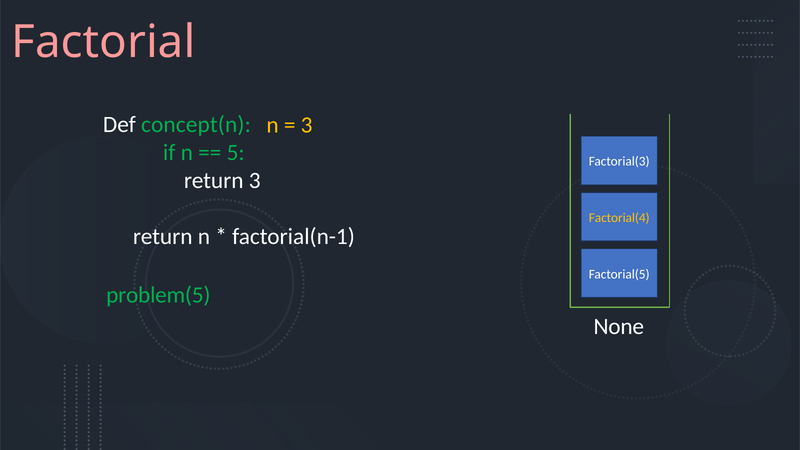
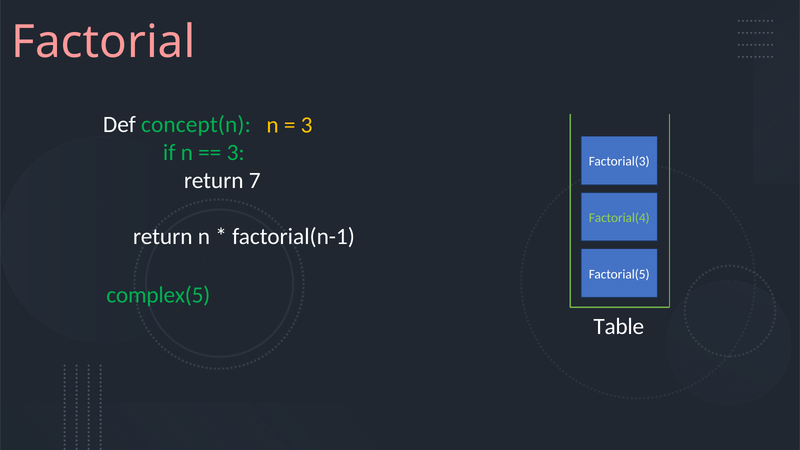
5 at (236, 152): 5 -> 3
return 3: 3 -> 7
Factorial(4 colour: yellow -> light green
problem(5: problem(5 -> complex(5
None: None -> Table
